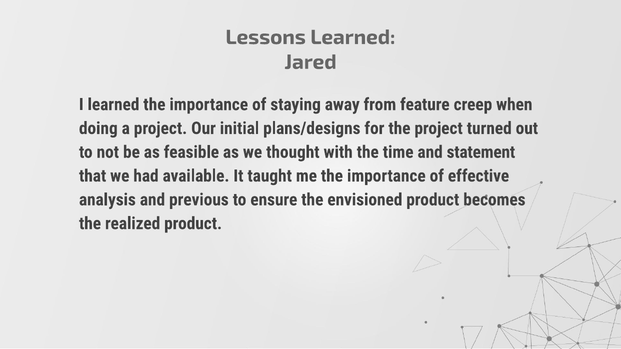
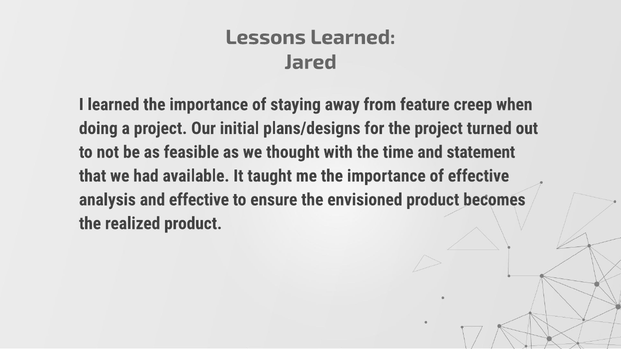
and previous: previous -> effective
